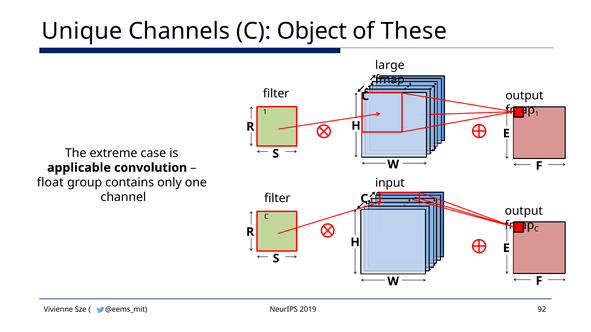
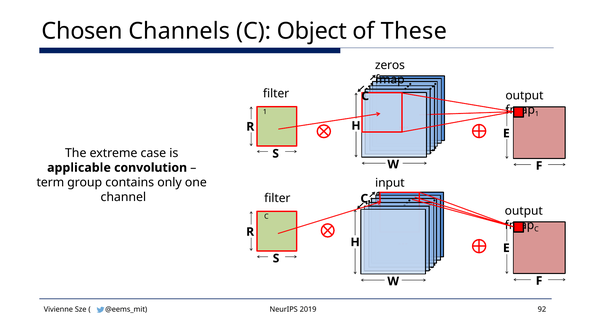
Unique: Unique -> Chosen
large: large -> zeros
float: float -> term
